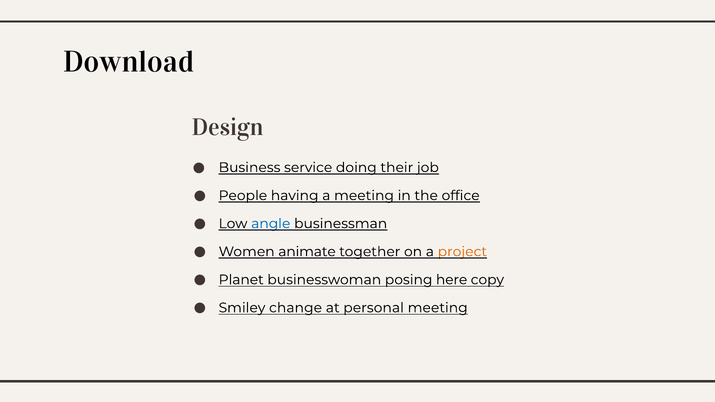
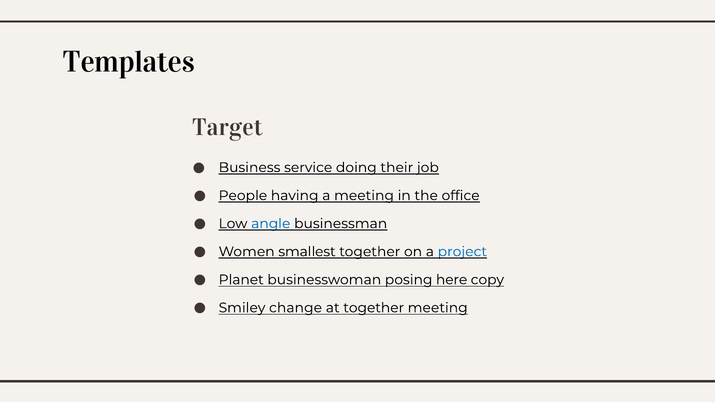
Download: Download -> Templates
Design: Design -> Target
animate: animate -> smallest
project colour: orange -> blue
at personal: personal -> together
